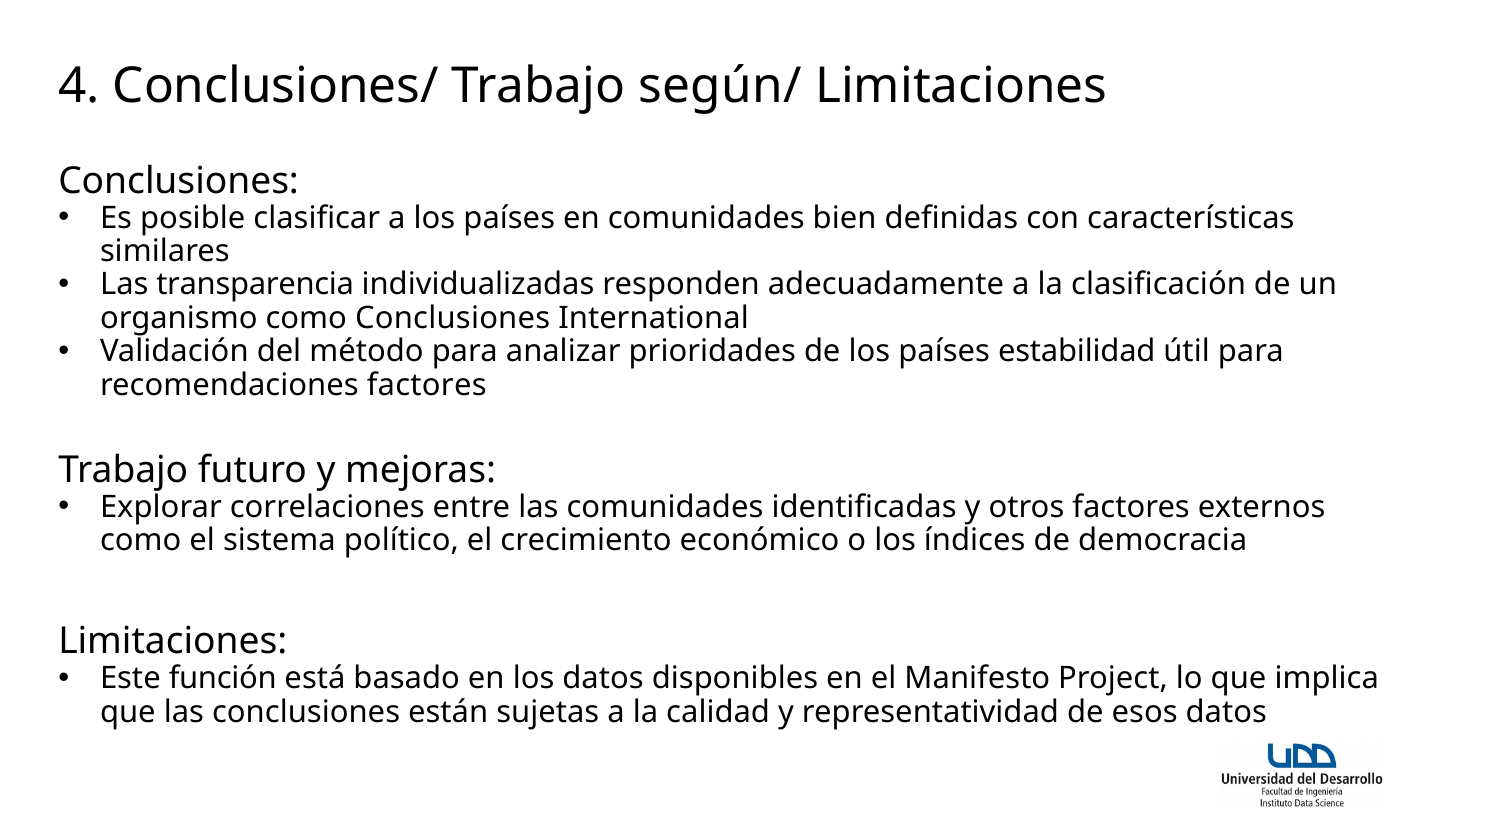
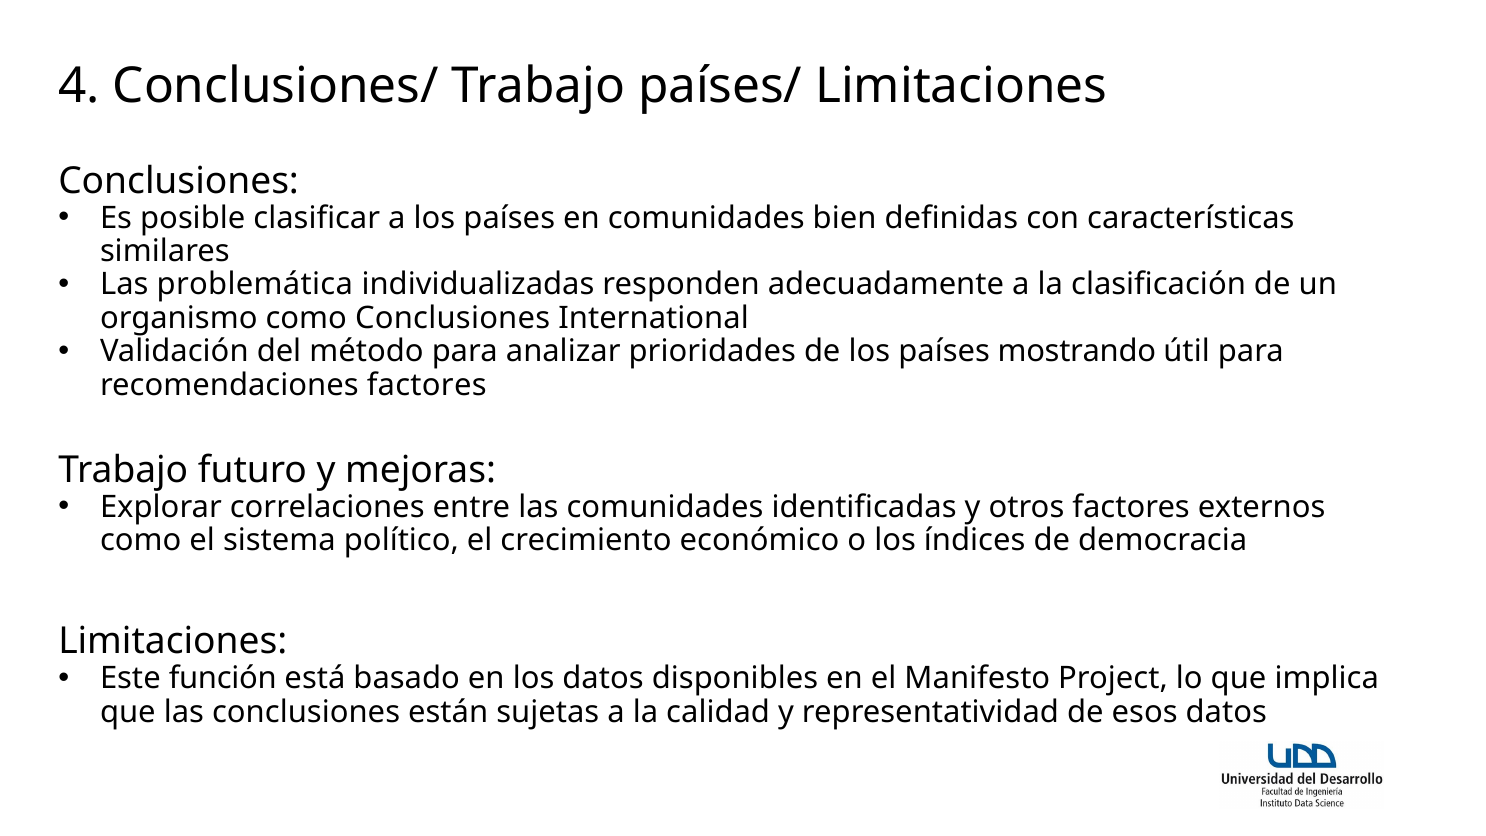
según/: según/ -> países/
transparencia: transparencia -> problemática
estabilidad: estabilidad -> mostrando
